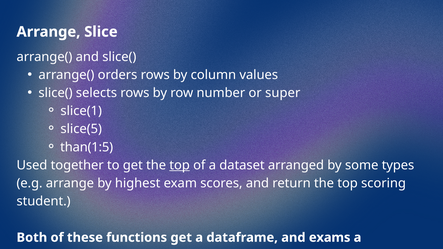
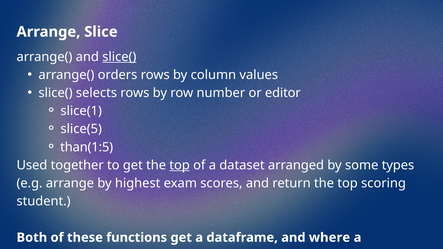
slice( at (119, 57) underline: none -> present
super: super -> editor
exams: exams -> where
